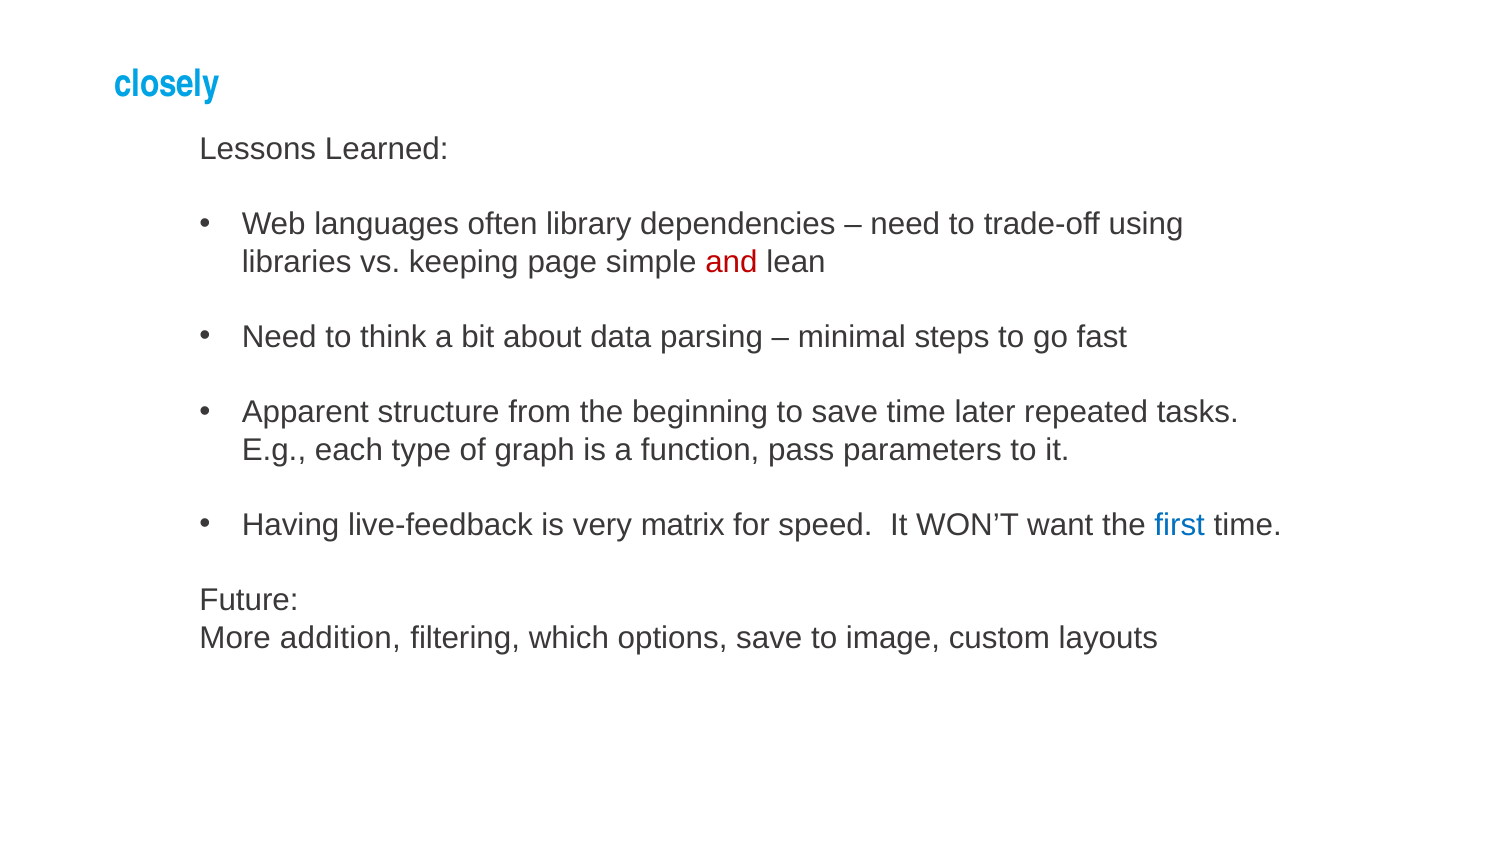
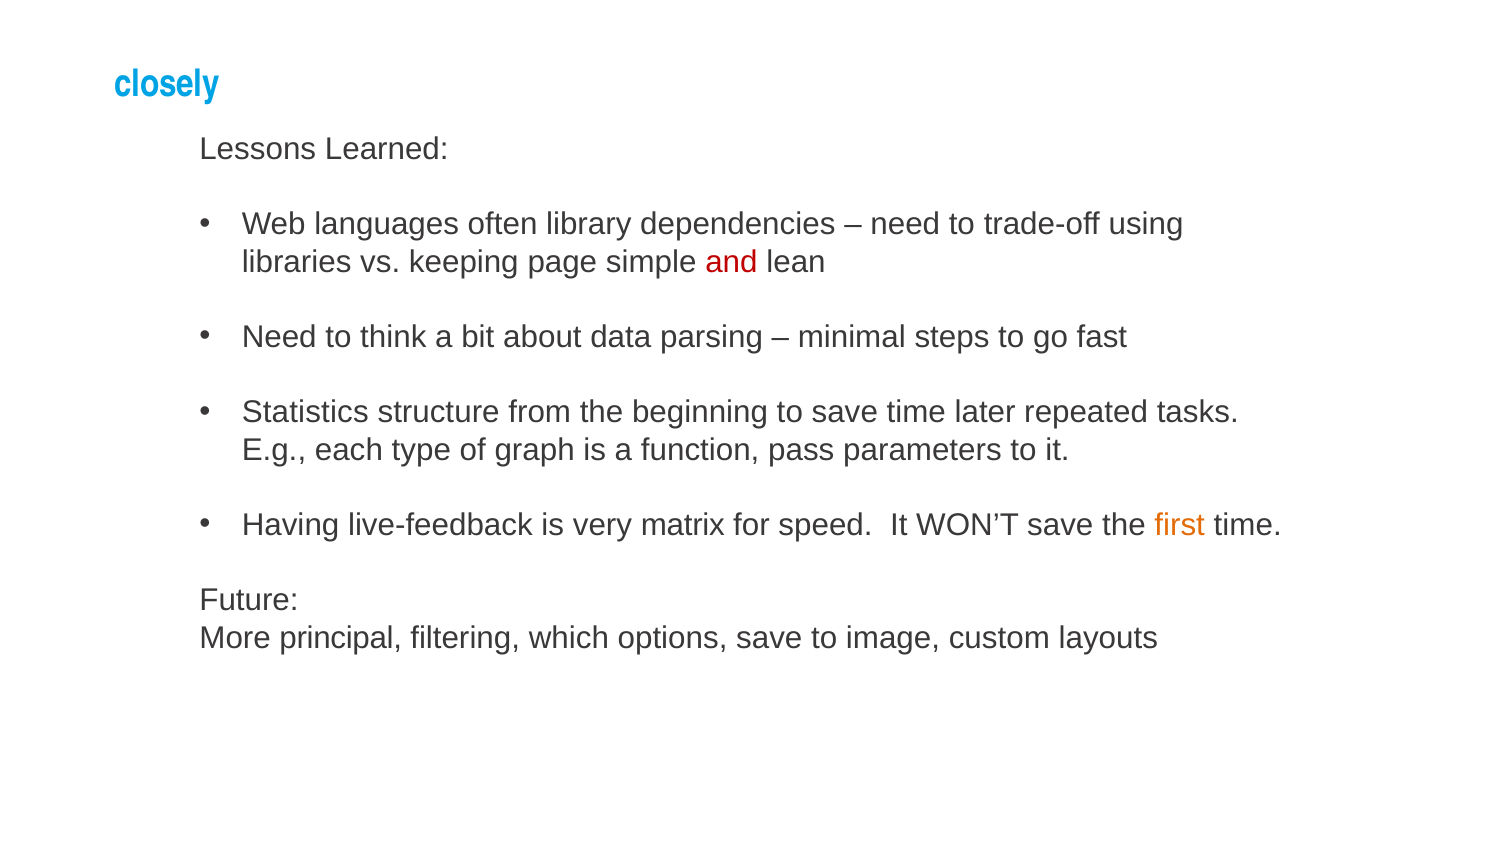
Apparent: Apparent -> Statistics
WON’T want: want -> save
first colour: blue -> orange
addition: addition -> principal
